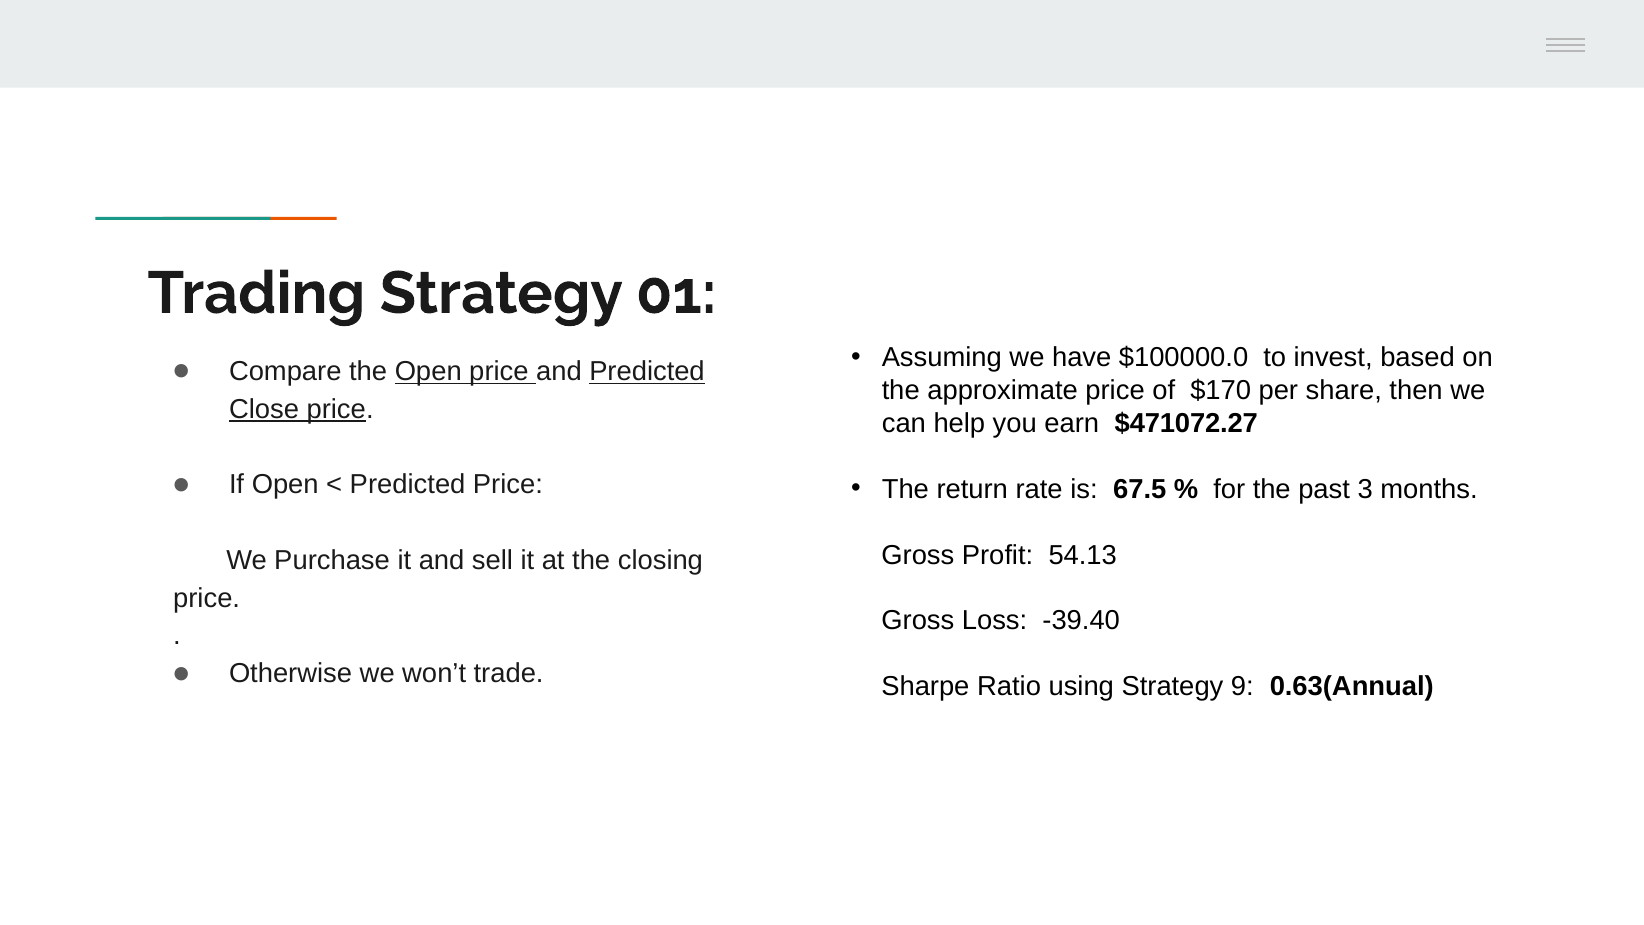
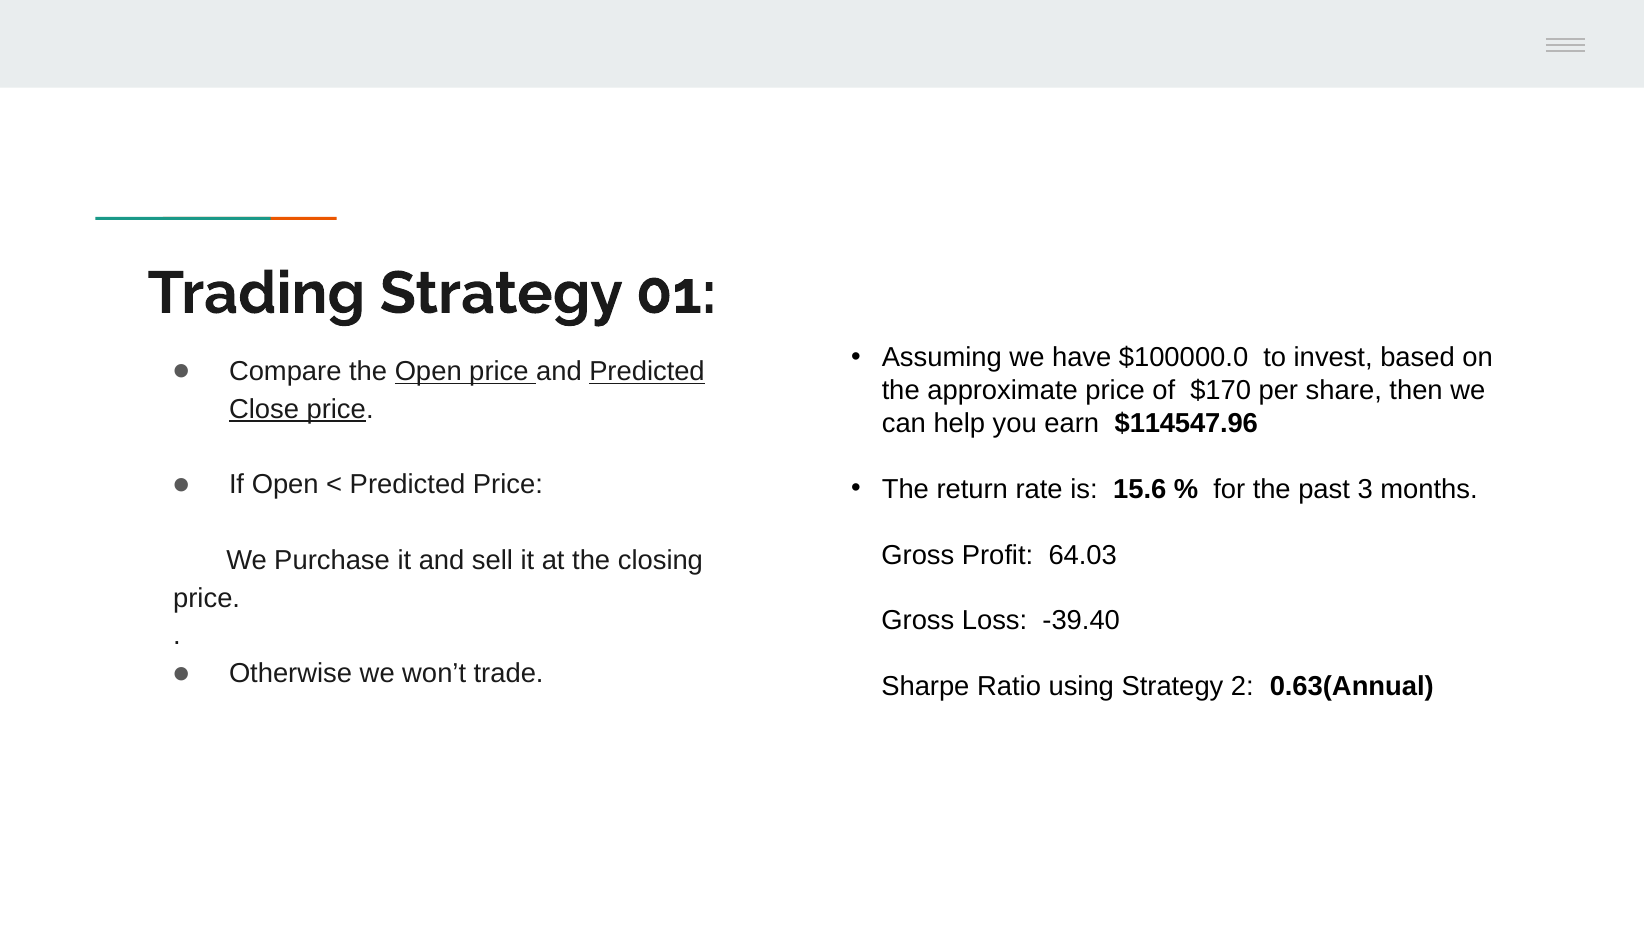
$471072.27: $471072.27 -> $114547.96
67.5: 67.5 -> 15.6
54.13: 54.13 -> 64.03
9: 9 -> 2
